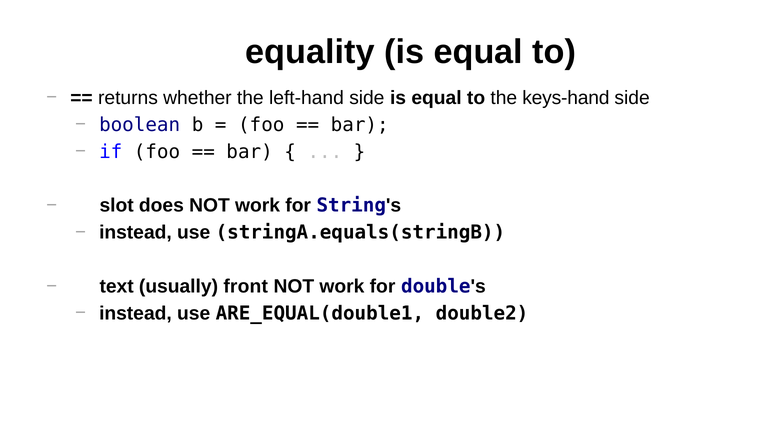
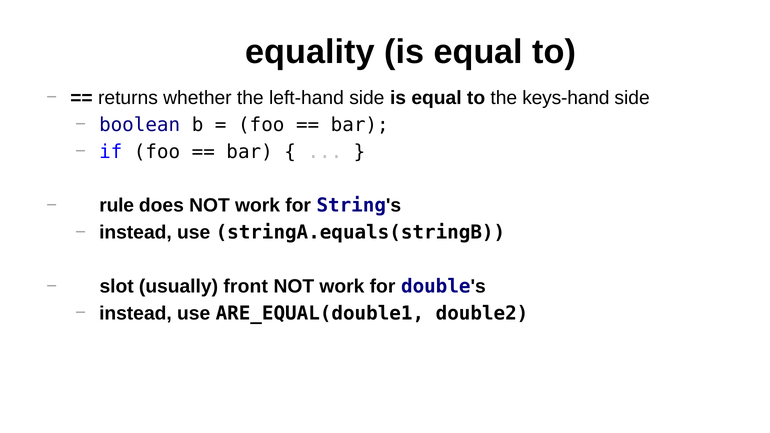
slot: slot -> rule
text: text -> slot
